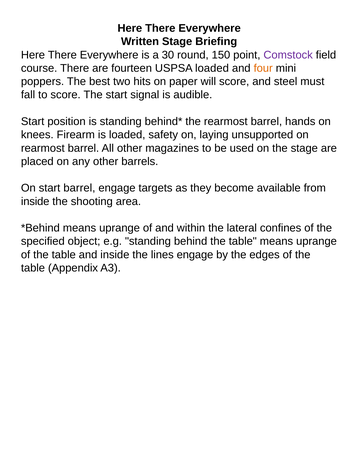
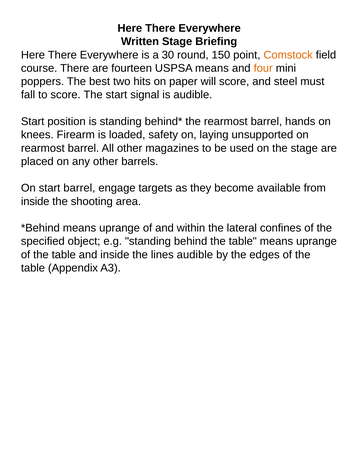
Comstock colour: purple -> orange
USPSA loaded: loaded -> means
lines engage: engage -> audible
